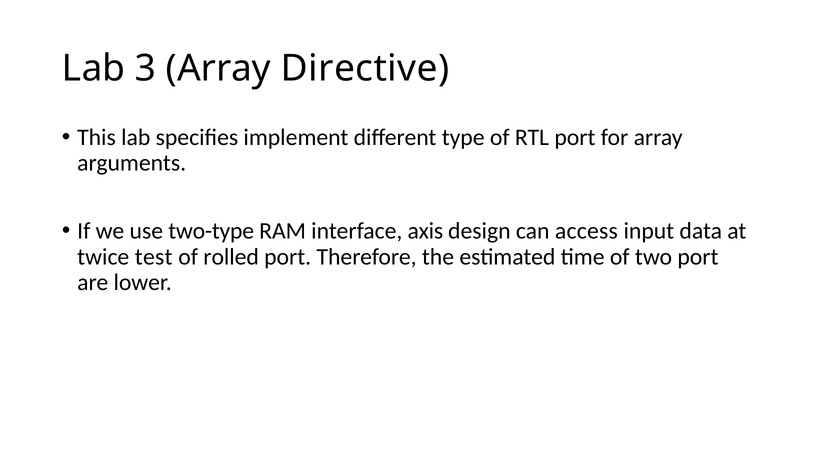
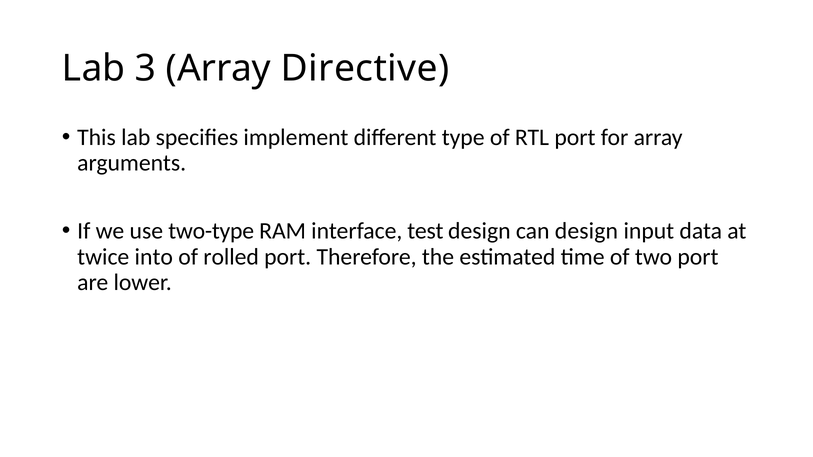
axis: axis -> test
can access: access -> design
test: test -> into
